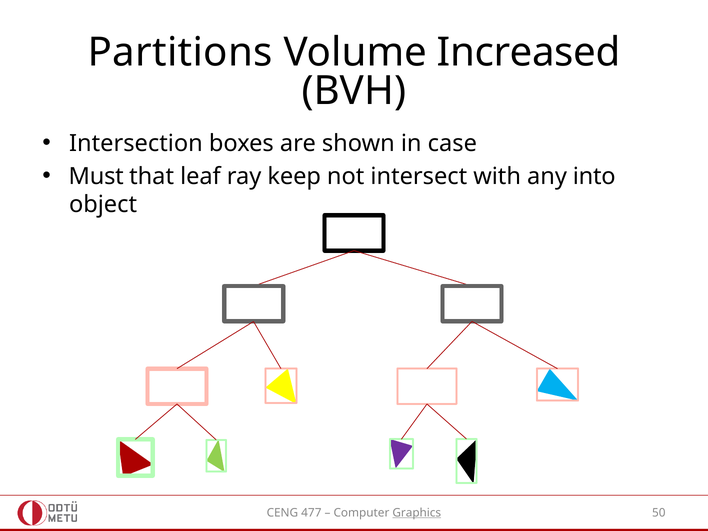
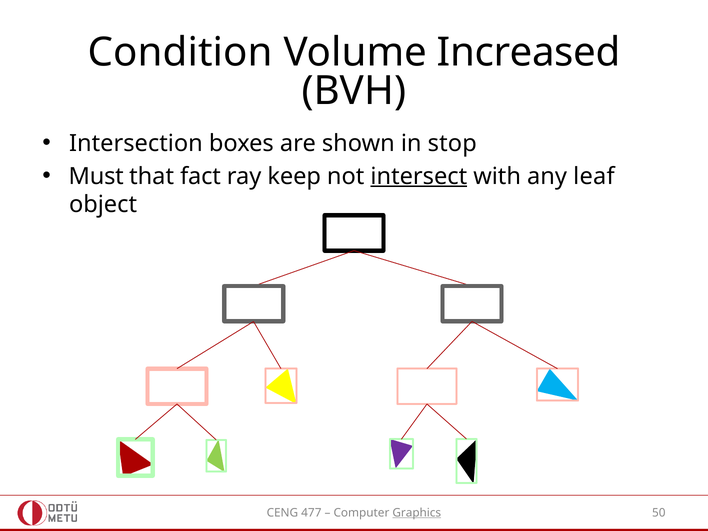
Partitions: Partitions -> Condition
case: case -> stop
leaf: leaf -> fact
intersect underline: none -> present
into: into -> leaf
